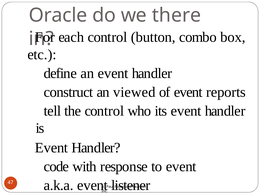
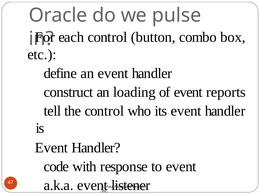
there: there -> pulse
viewed: viewed -> loading
